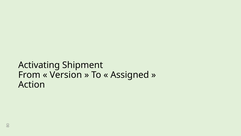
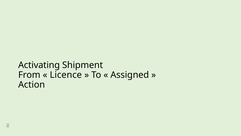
Version: Version -> Licence
